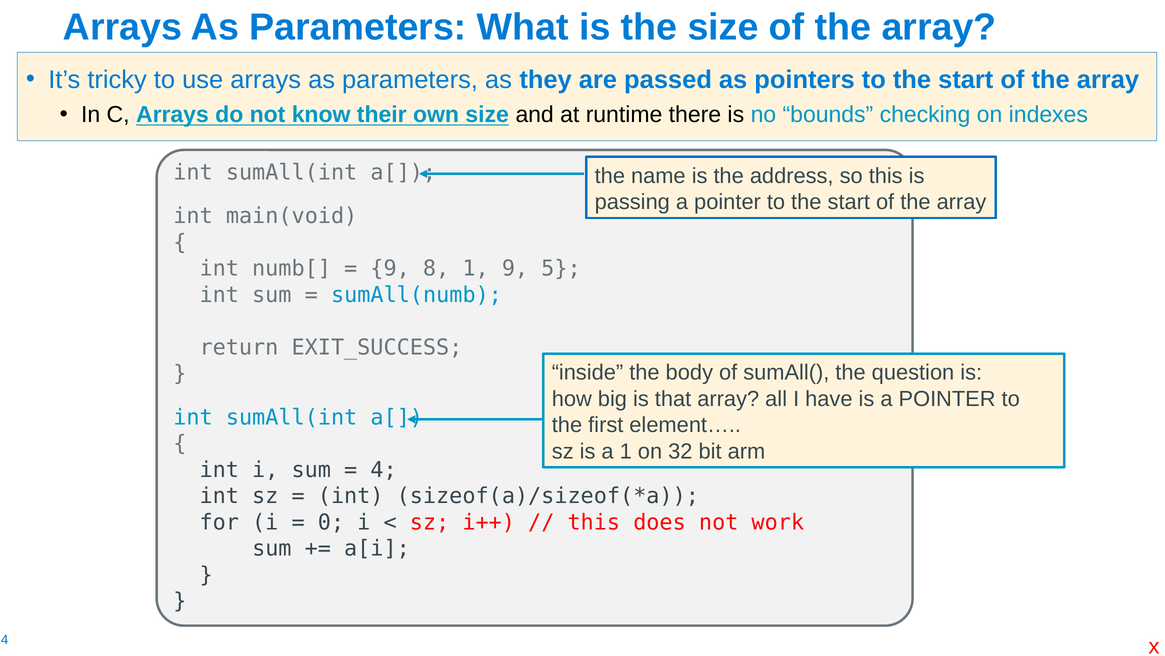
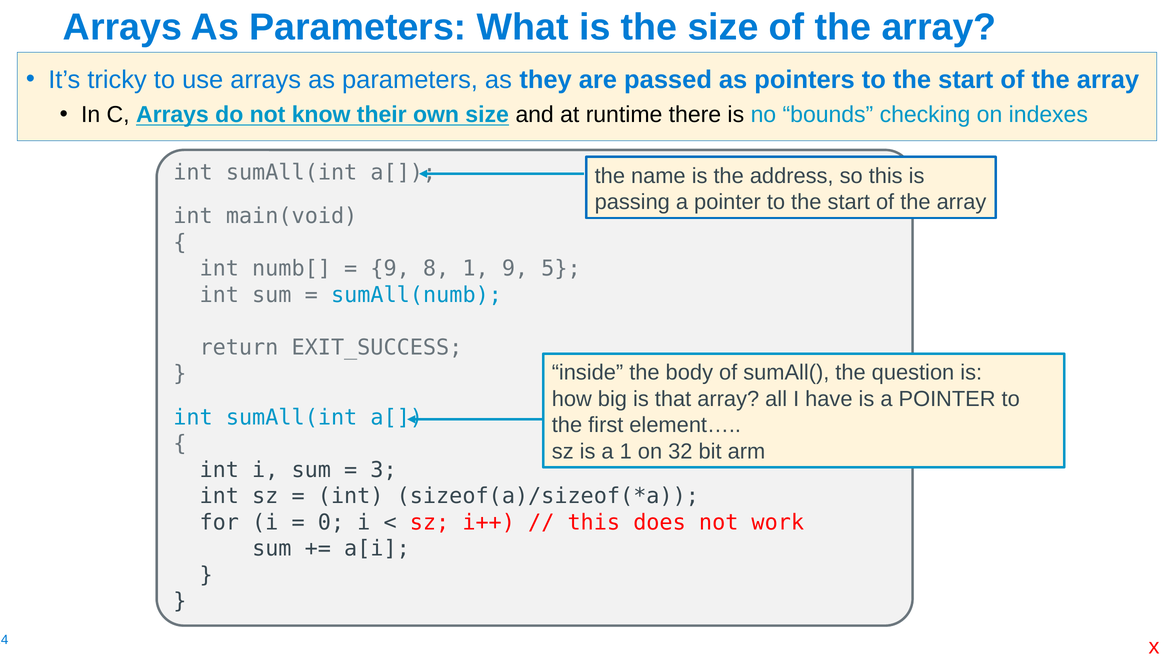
4: 4 -> 3
